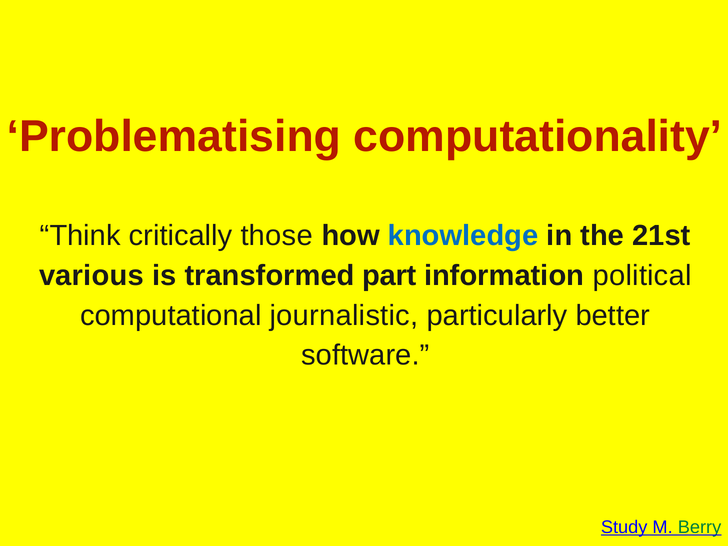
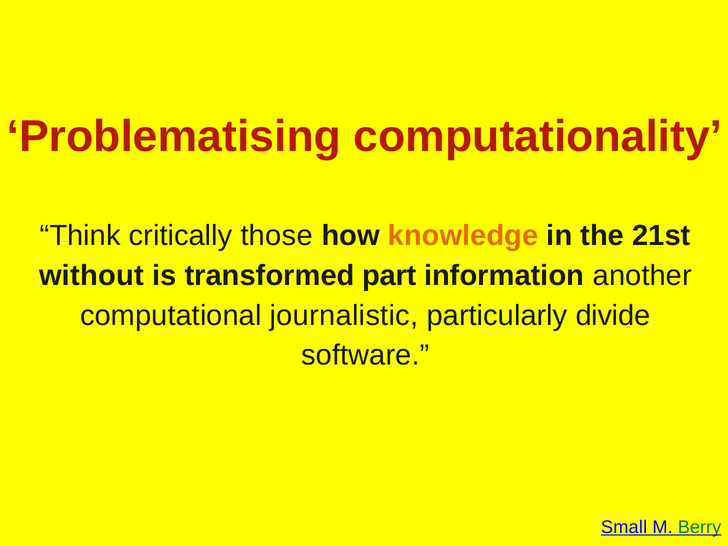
knowledge colour: blue -> orange
various: various -> without
political: political -> another
better: better -> divide
Study: Study -> Small
